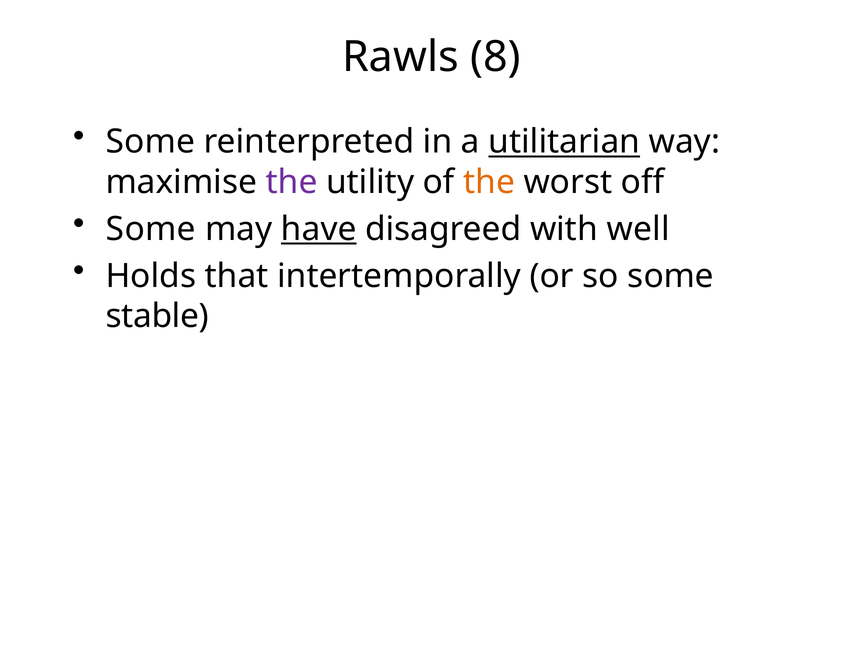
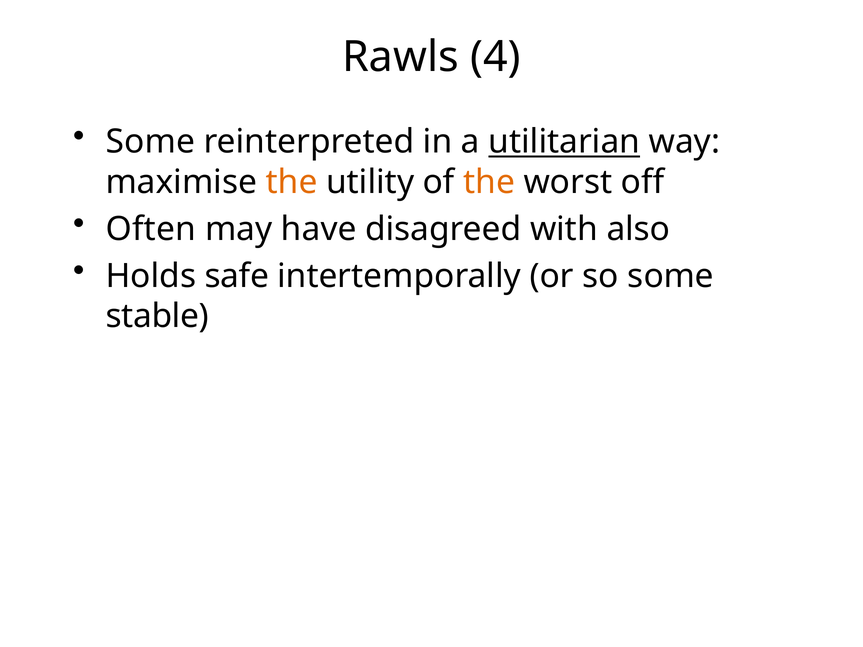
8: 8 -> 4
the at (292, 182) colour: purple -> orange
Some at (151, 229): Some -> Often
have underline: present -> none
well: well -> also
that: that -> safe
